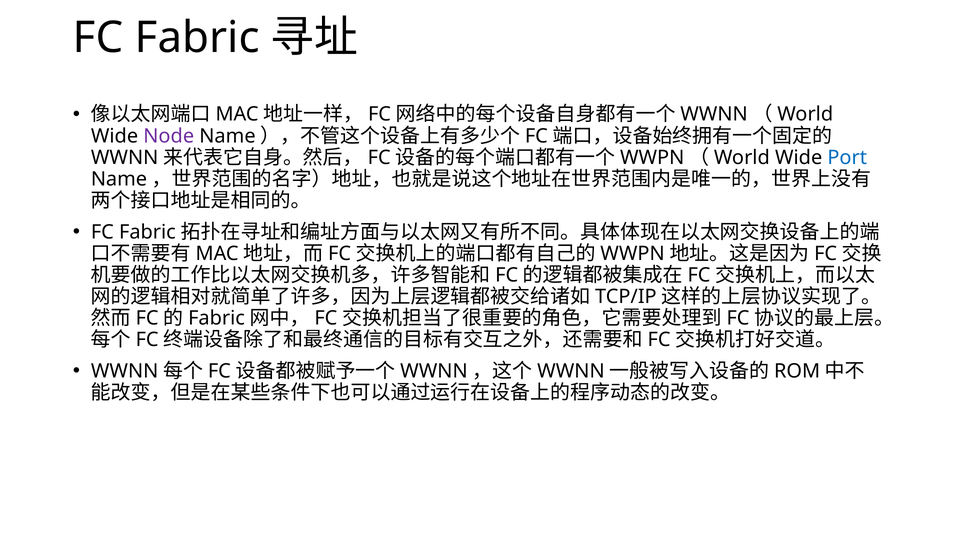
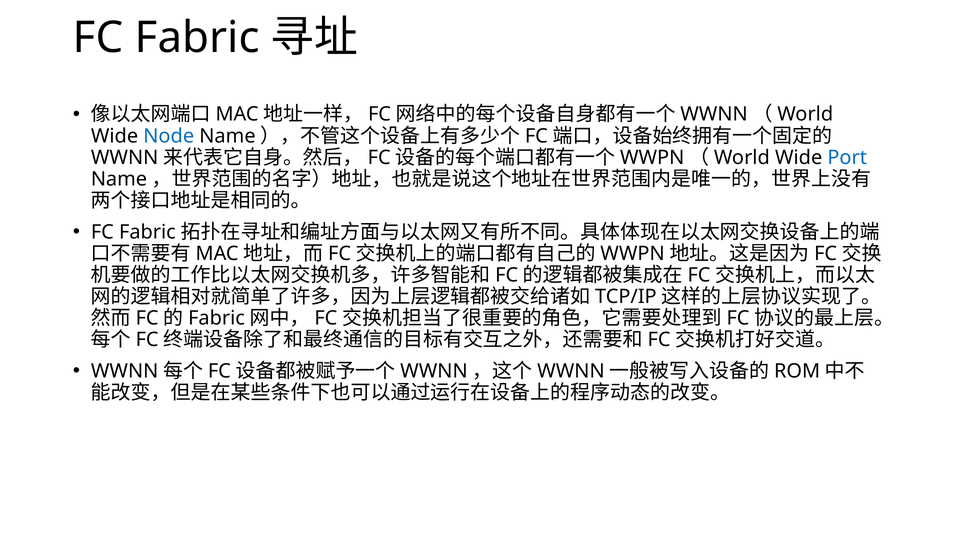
Node colour: purple -> blue
